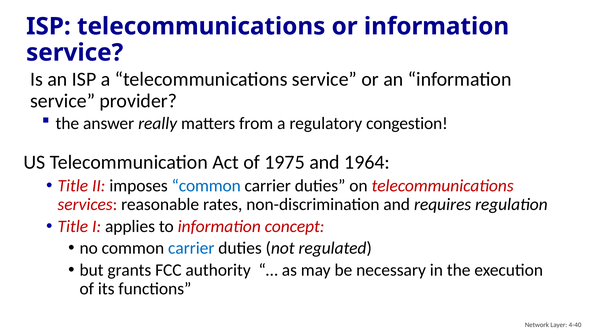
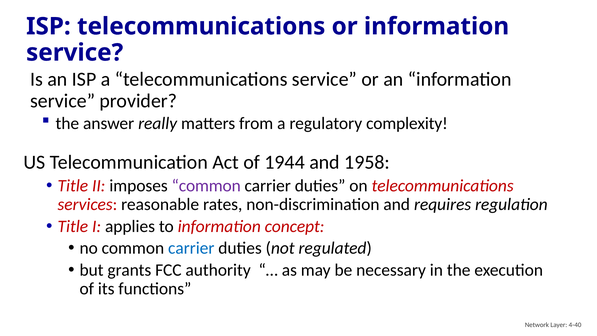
congestion: congestion -> complexity
1975: 1975 -> 1944
1964: 1964 -> 1958
common at (206, 186) colour: blue -> purple
